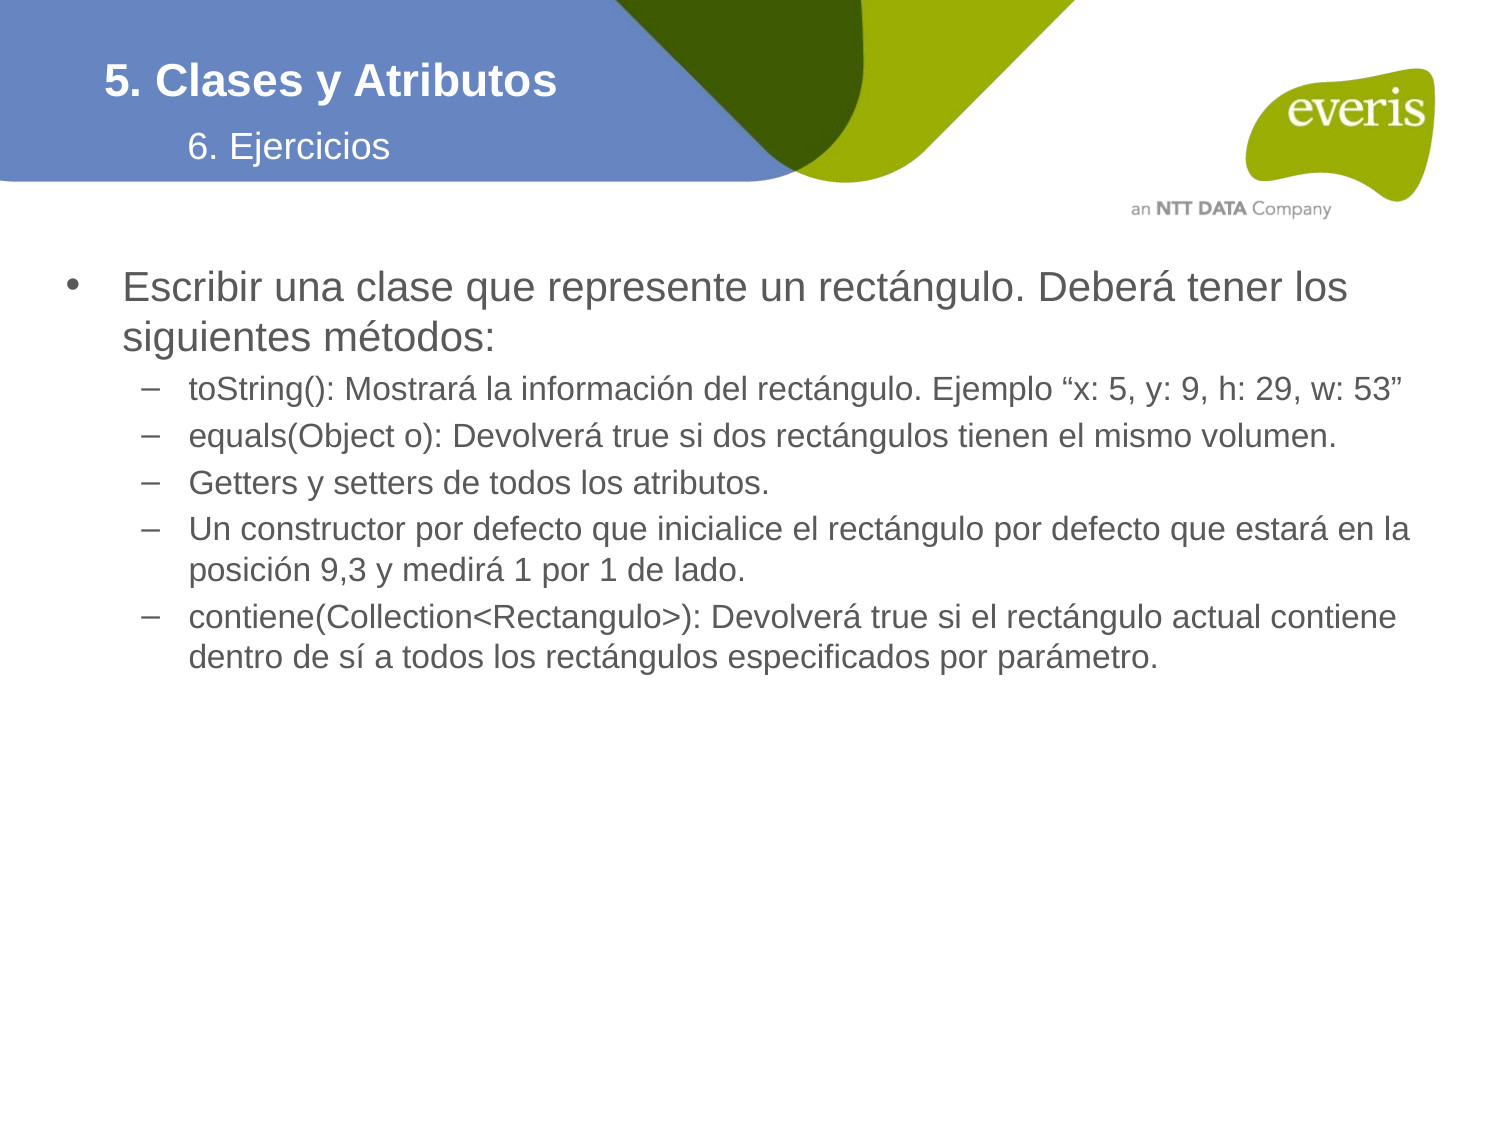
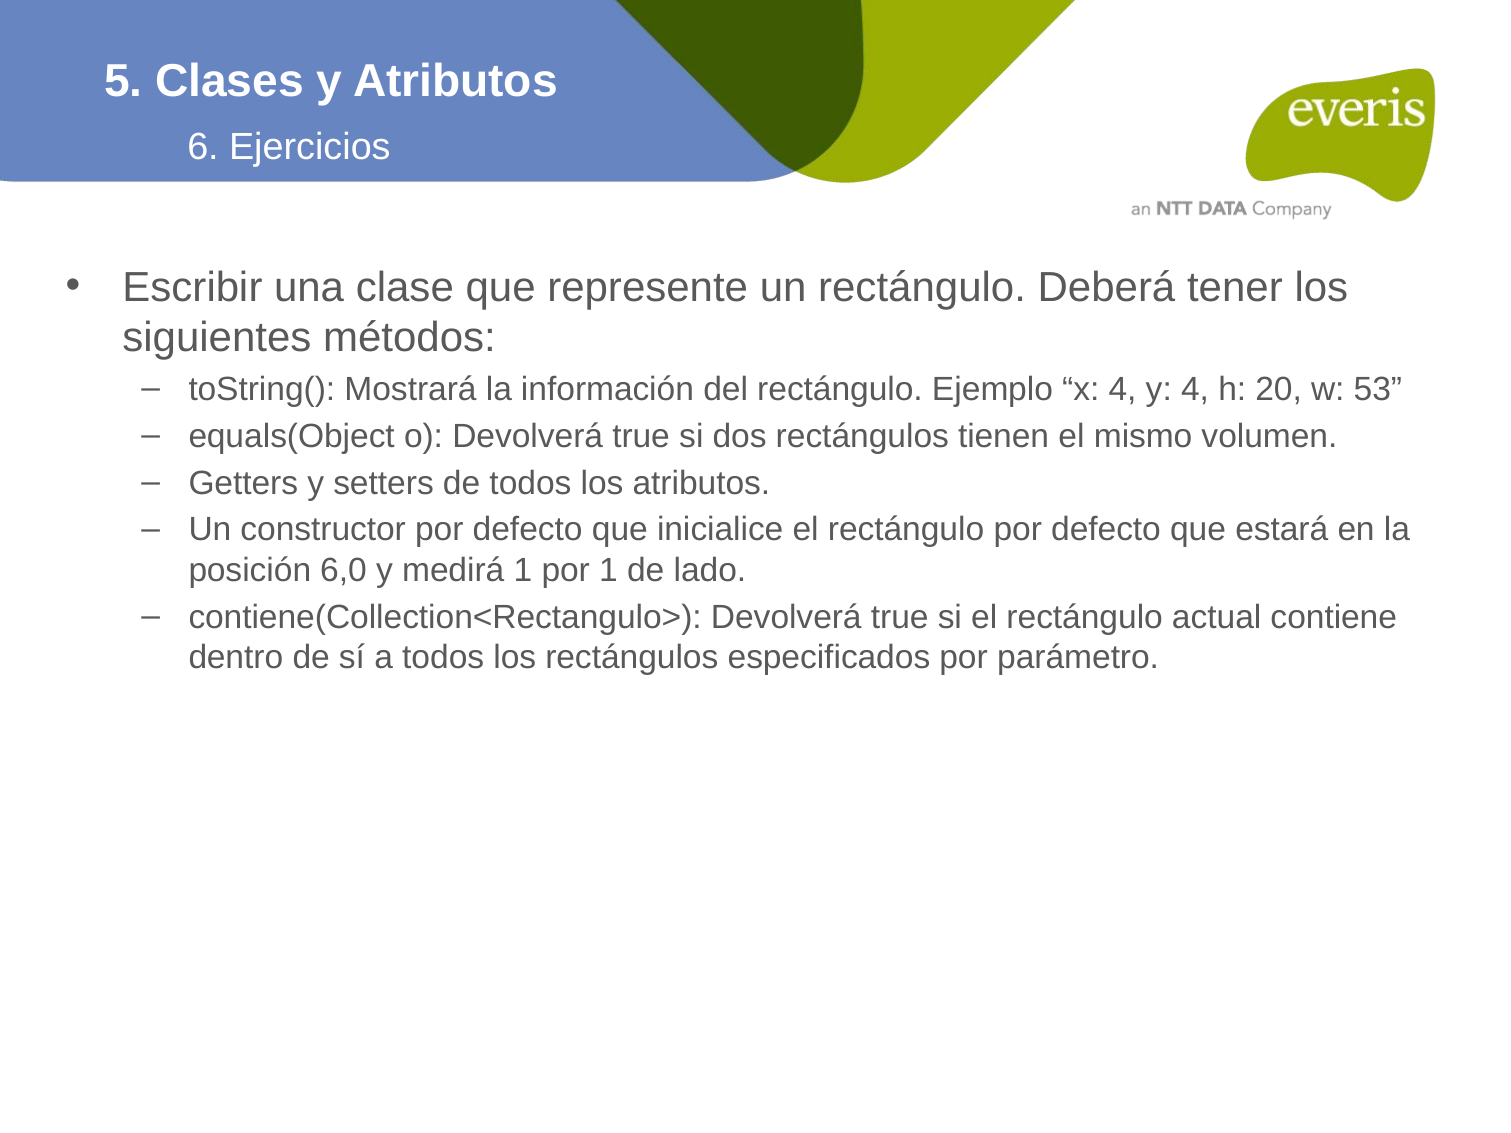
x 5: 5 -> 4
y 9: 9 -> 4
29: 29 -> 20
9,3: 9,3 -> 6,0
